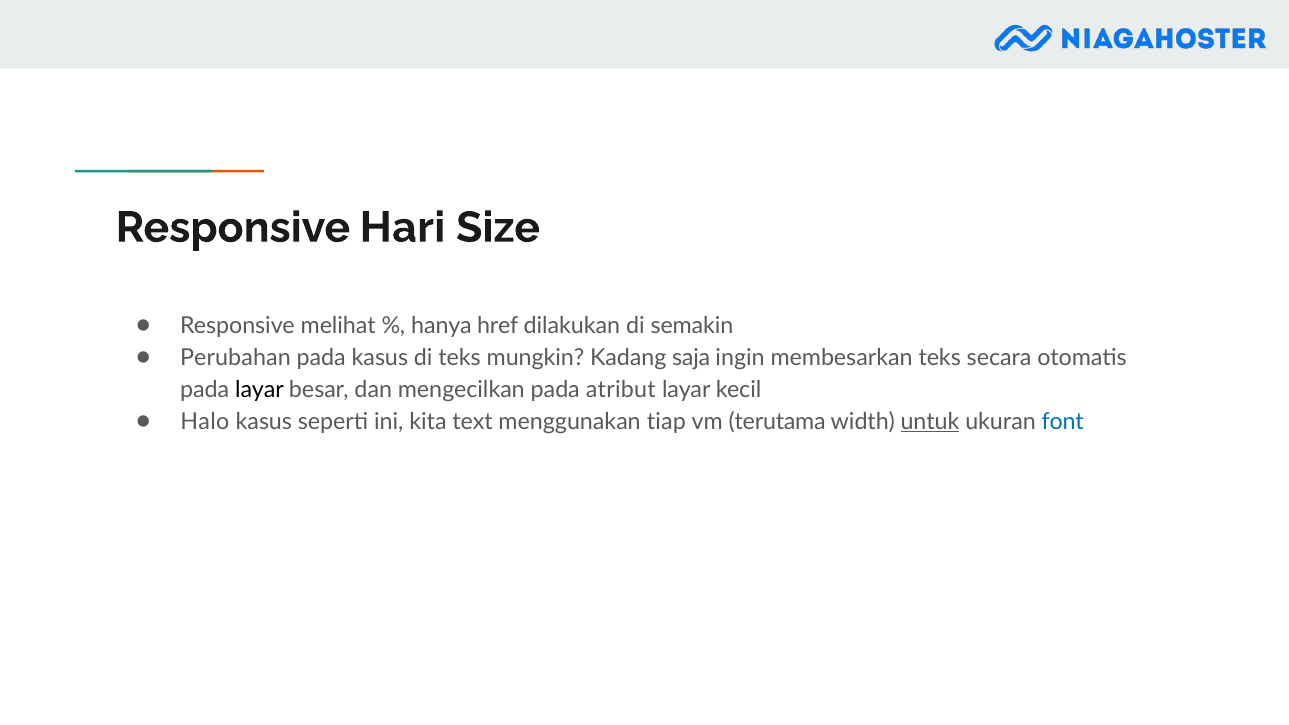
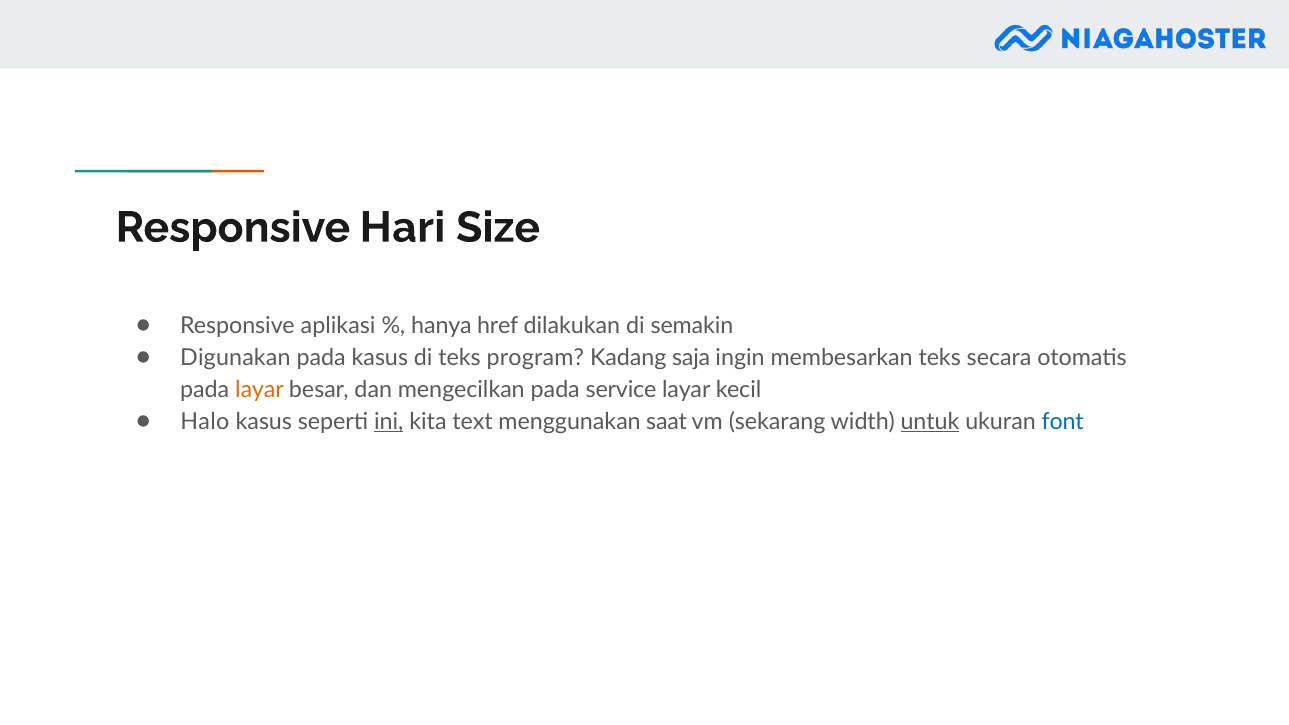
melihat: melihat -> aplikasi
Perubahan: Perubahan -> Digunakan
mungkin: mungkin -> program
layar at (259, 390) colour: black -> orange
atribut: atribut -> service
ini underline: none -> present
tiap: tiap -> saat
terutama: terutama -> sekarang
